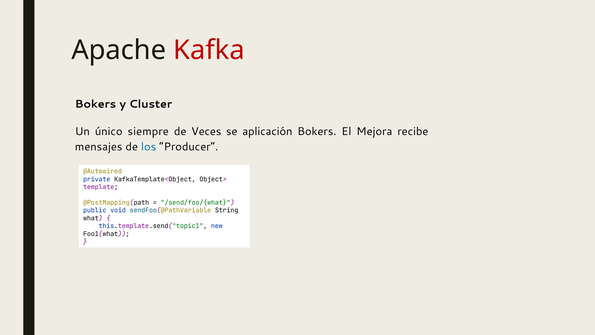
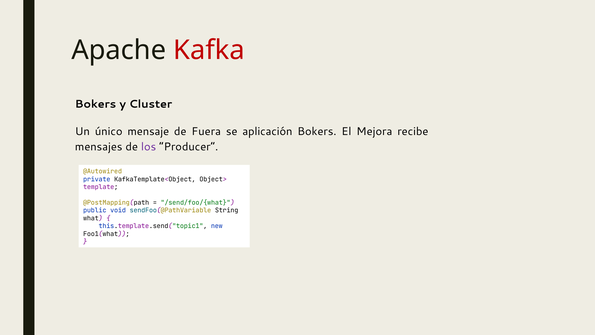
siempre: siempre -> mensaje
Veces: Veces -> Fuera
los colour: blue -> purple
